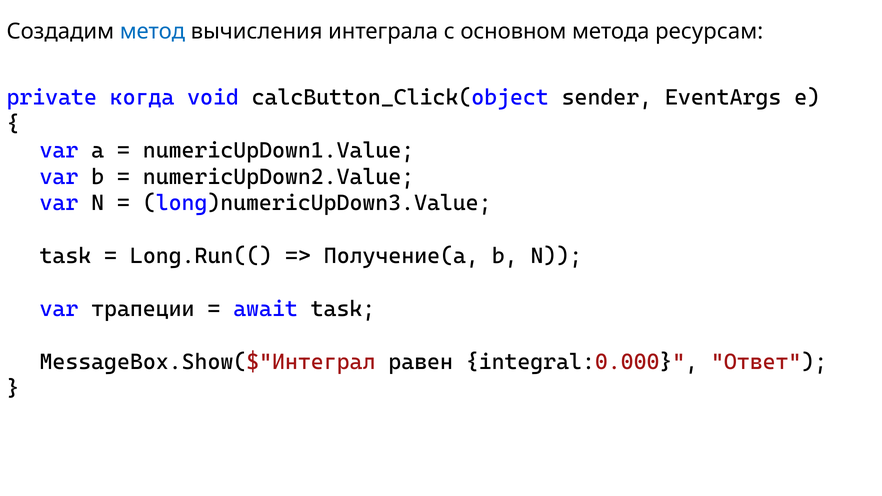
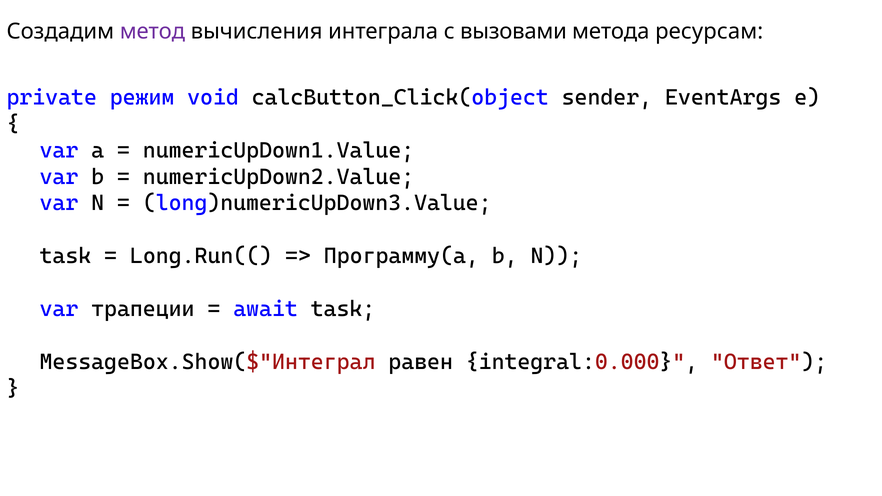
метод colour: blue -> purple
основном: основном -> вызовами
когда: когда -> режим
Получение(a: Получение(a -> Программу(a
